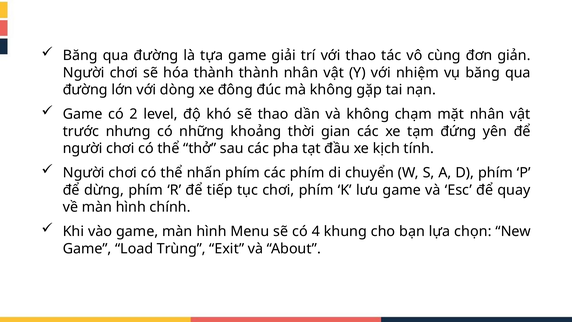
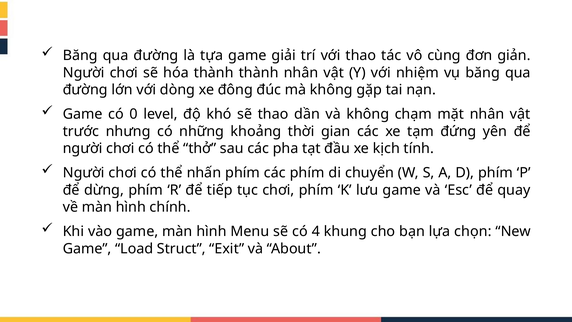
2: 2 -> 0
Trùng: Trùng -> Struct
